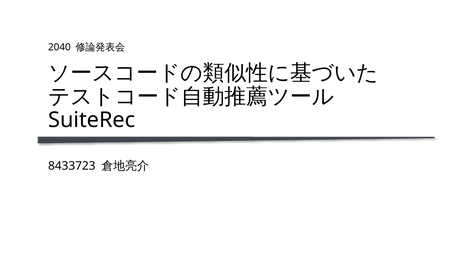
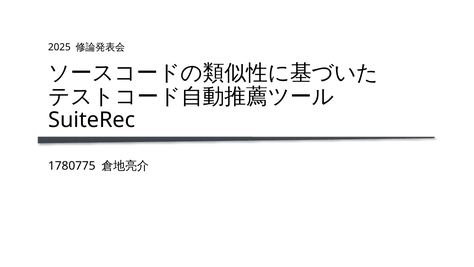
2040: 2040 -> 2025
8433723: 8433723 -> 1780775
